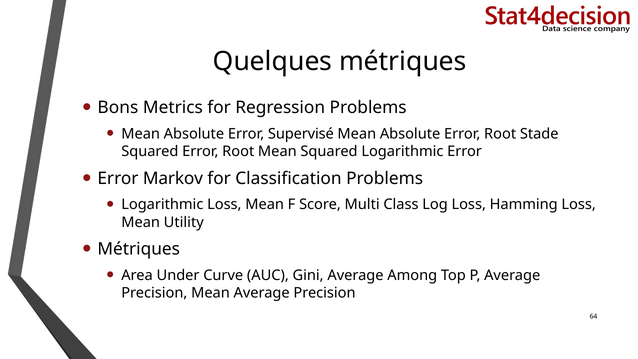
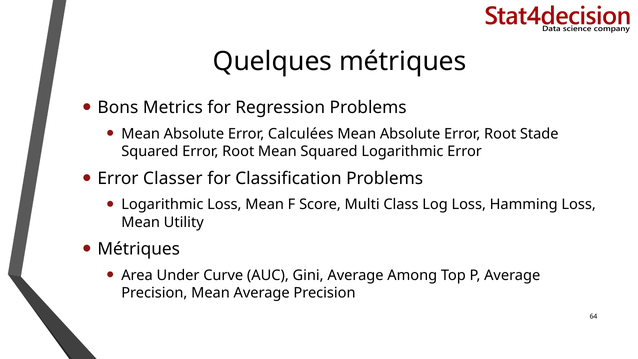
Supervisé: Supervisé -> Calculées
Markov: Markov -> Classer
